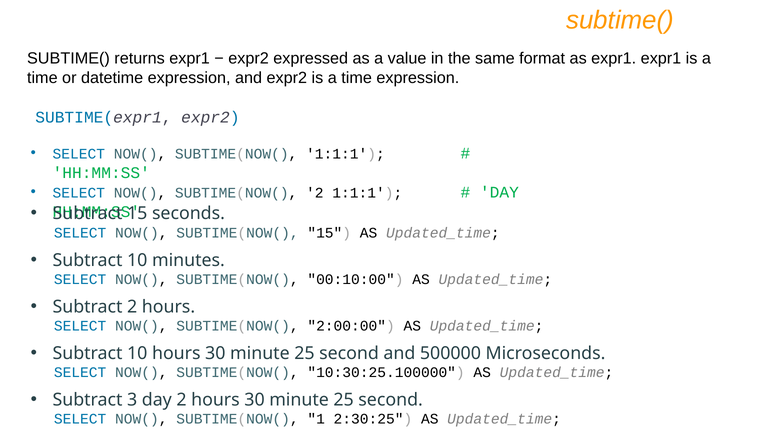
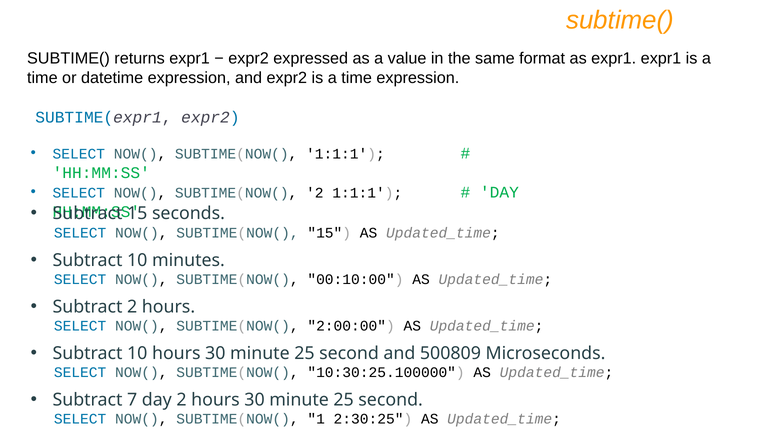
500000: 500000 -> 500809
3: 3 -> 7
